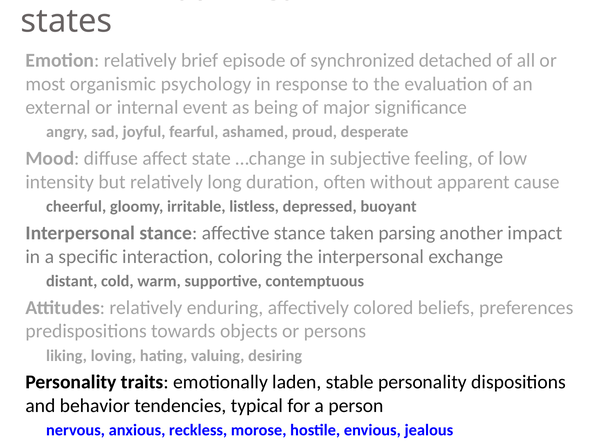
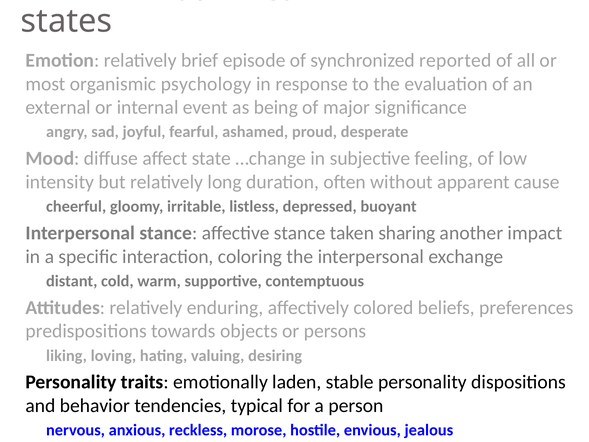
detached: detached -> reported
parsing: parsing -> sharing
